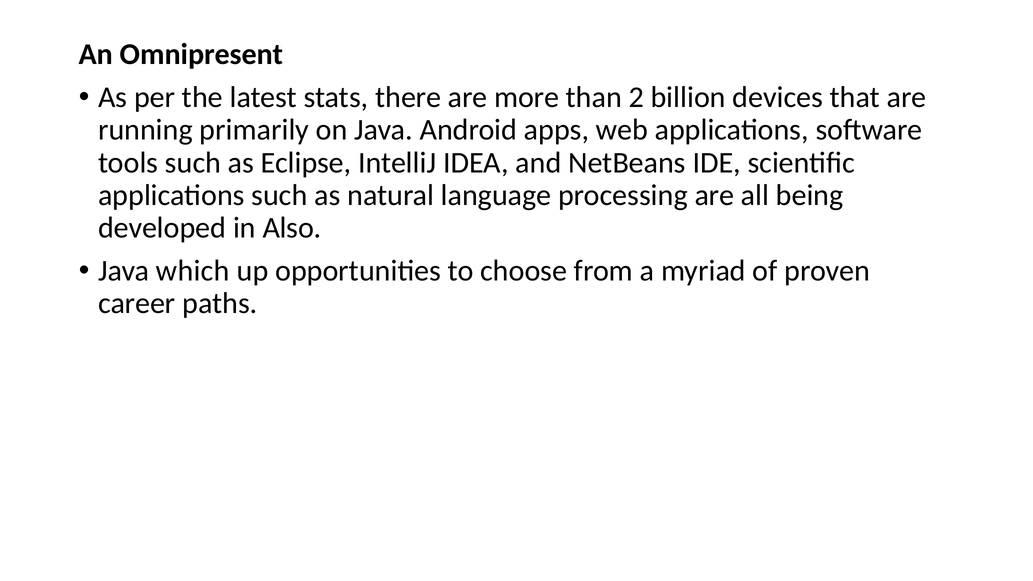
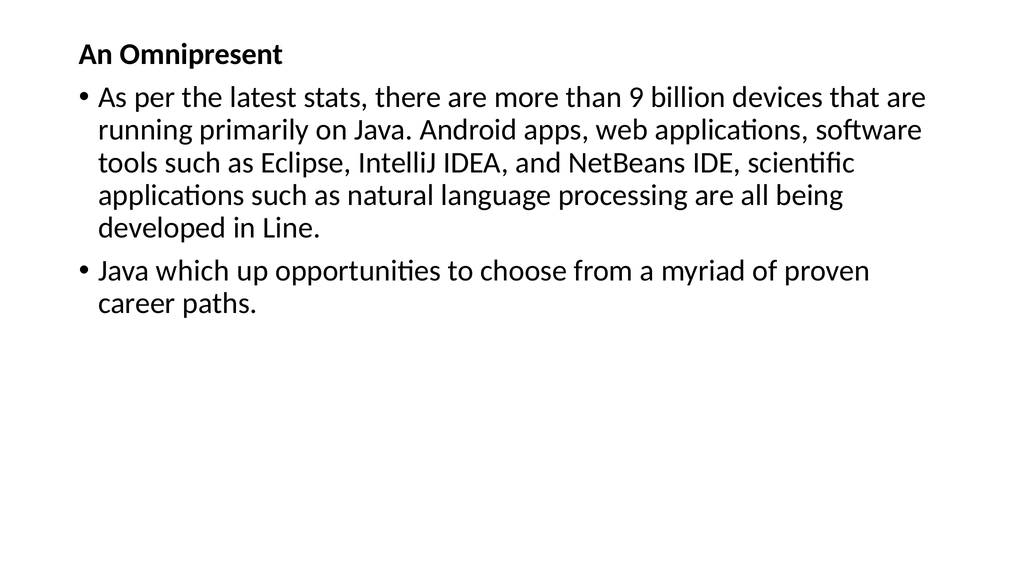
2: 2 -> 9
Also: Also -> Line
